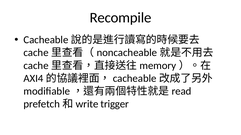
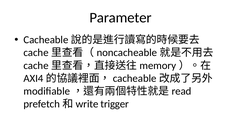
Recompile: Recompile -> Parameter
